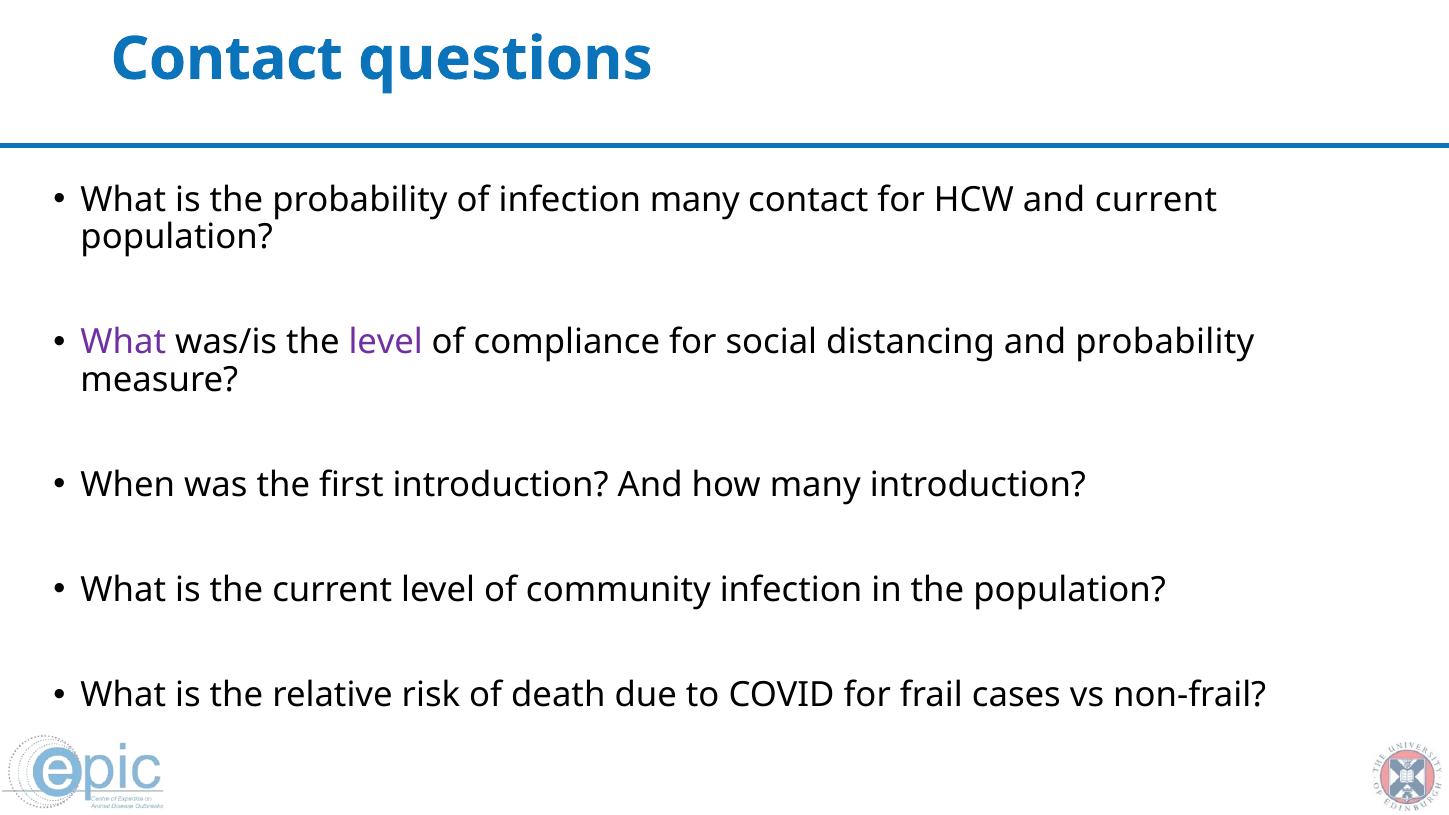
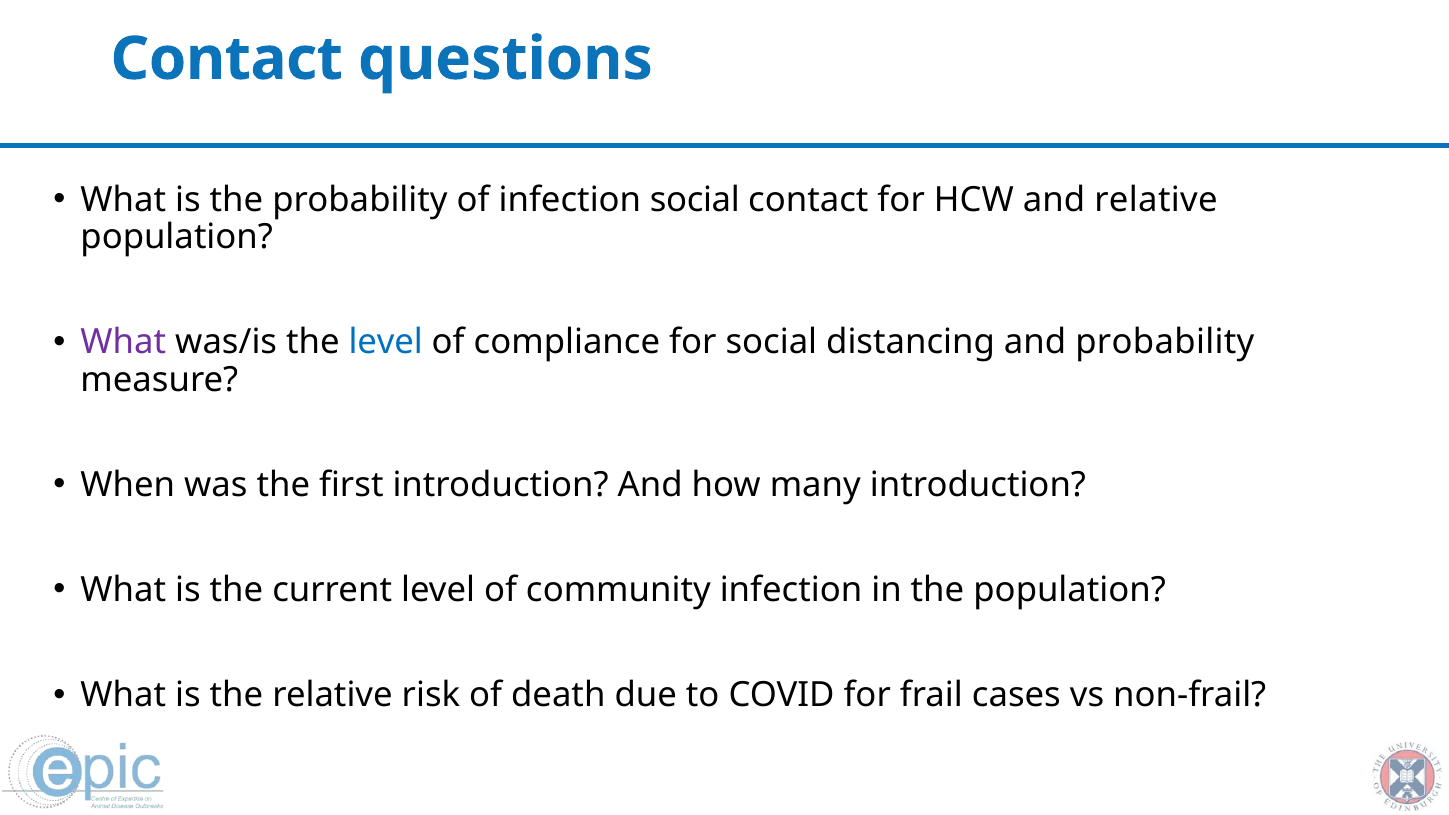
infection many: many -> social
and current: current -> relative
level at (386, 342) colour: purple -> blue
